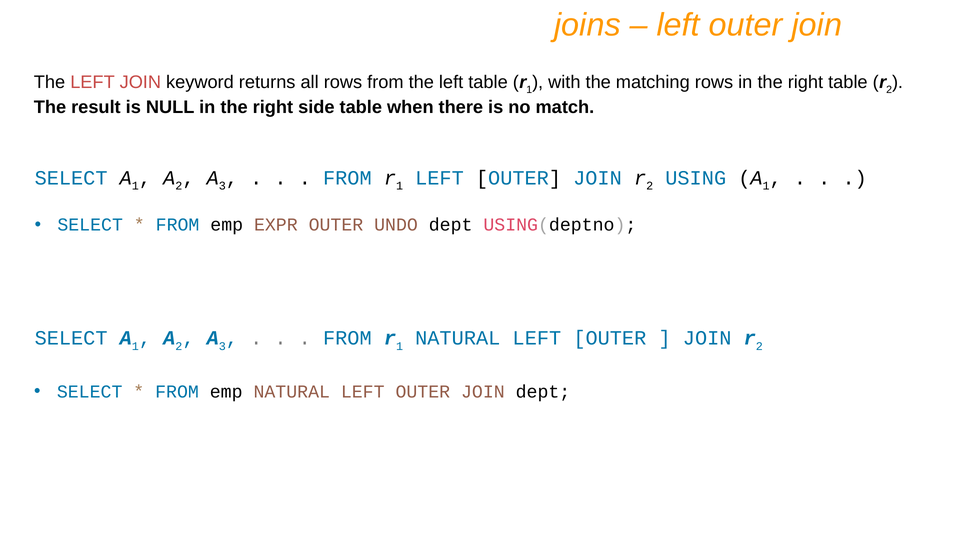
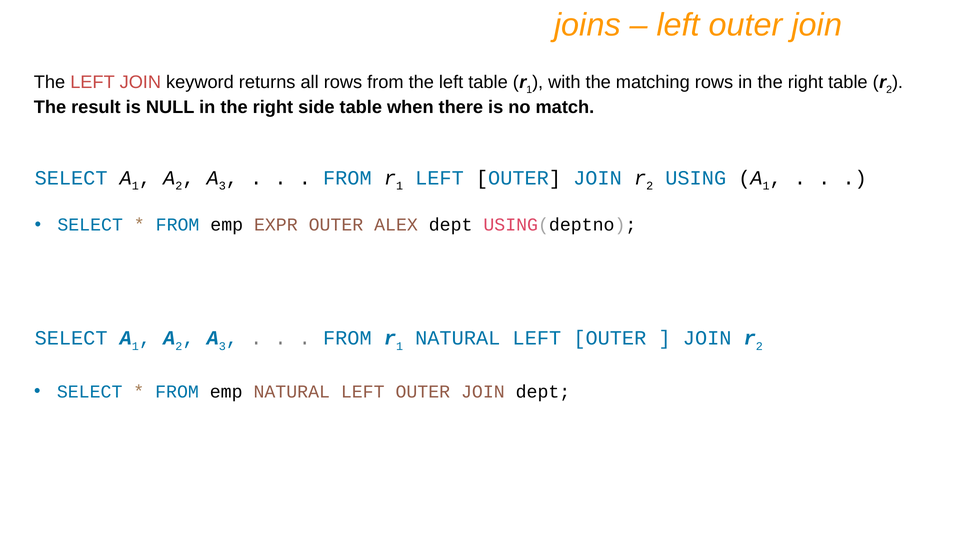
UNDO: UNDO -> ALEX
